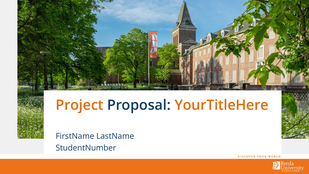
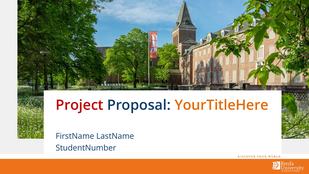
Project colour: orange -> red
